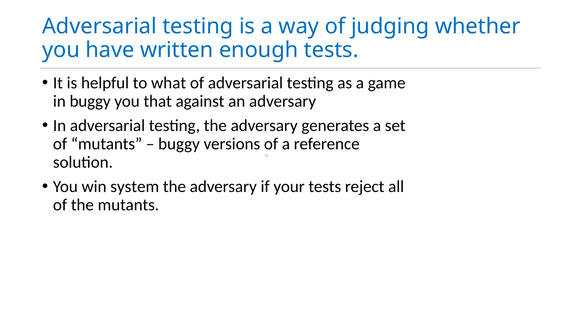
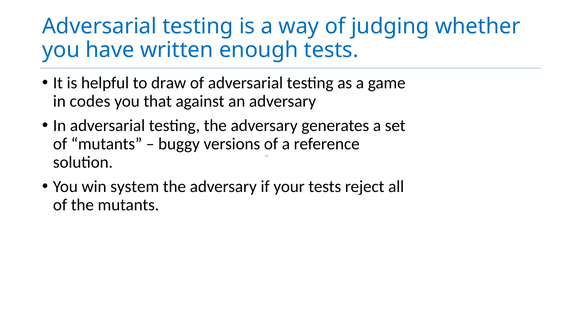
what: what -> draw
in buggy: buggy -> codes
